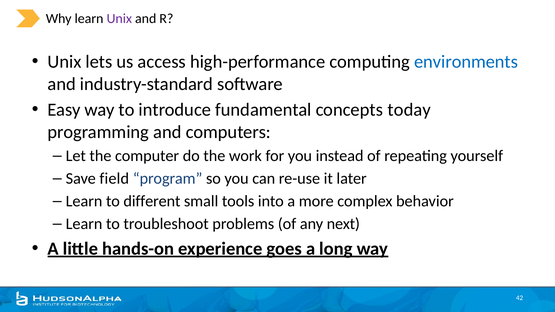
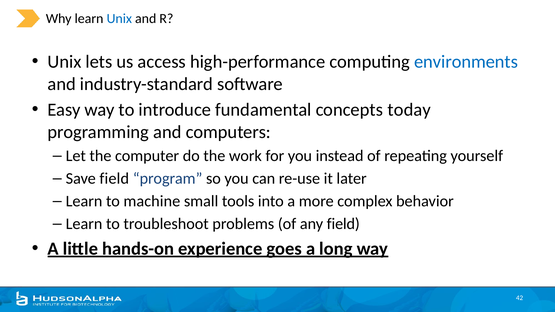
Unix at (119, 18) colour: purple -> blue
different: different -> machine
any next: next -> field
